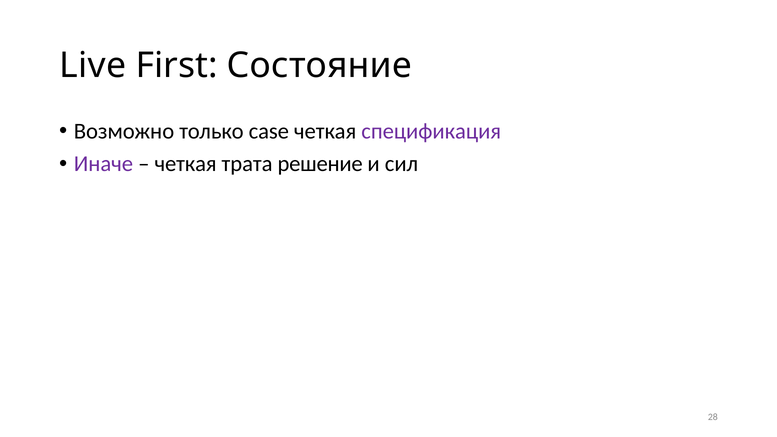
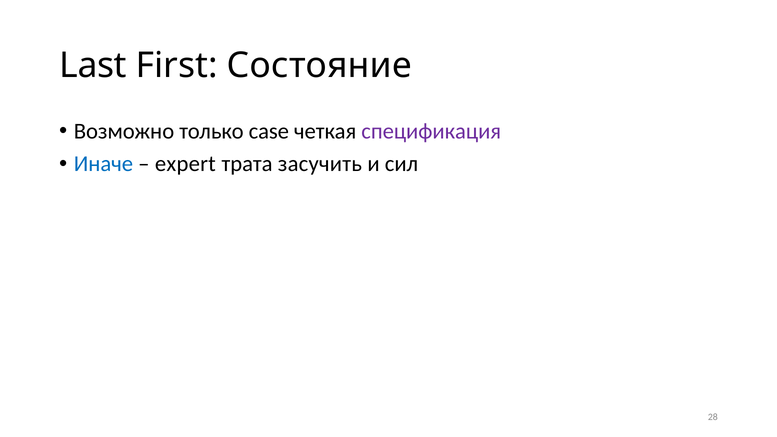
Live: Live -> Last
Иначе colour: purple -> blue
четкая at (186, 164): четкая -> expert
решение: решение -> засучить
